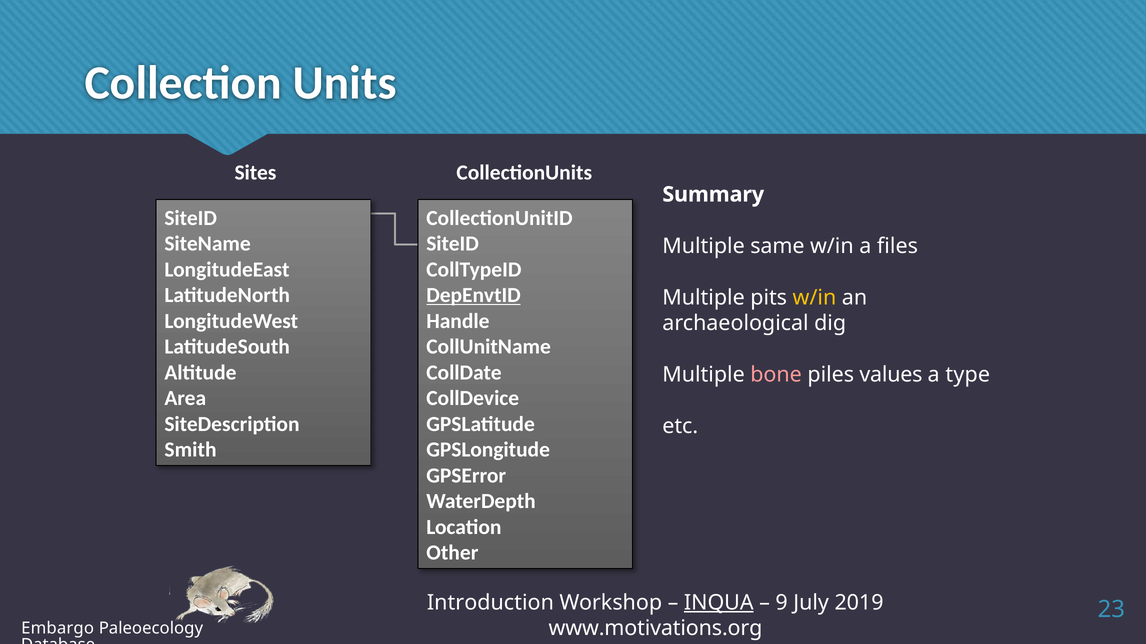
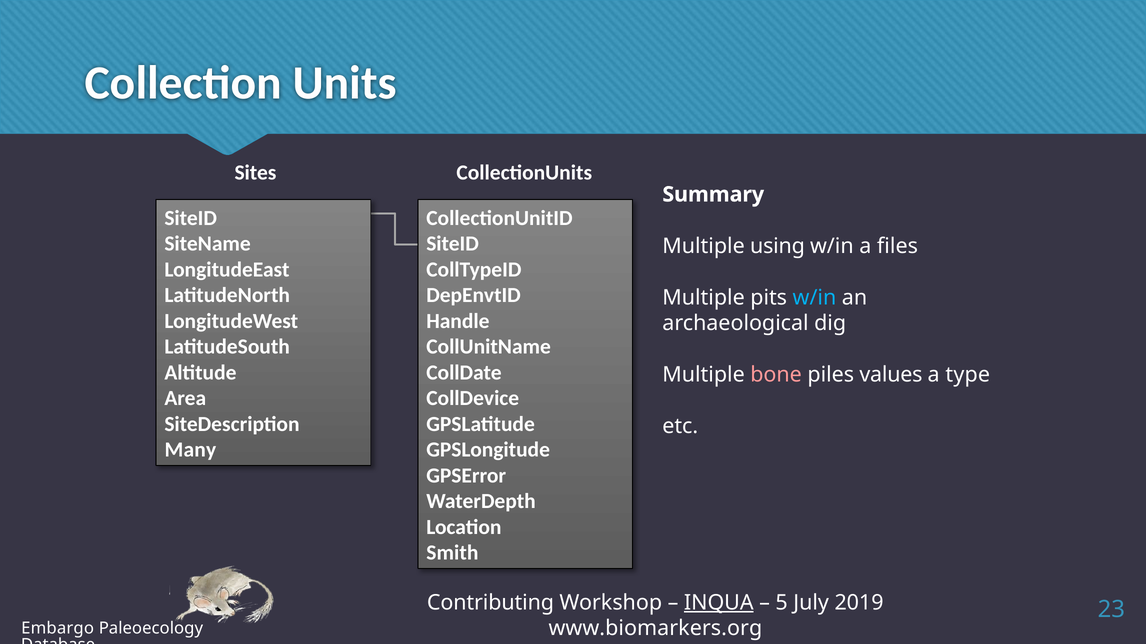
same: same -> using
DepEnvtID underline: present -> none
w/in at (814, 298) colour: yellow -> light blue
Smith: Smith -> Many
Other: Other -> Smith
Introduction: Introduction -> Contributing
9: 9 -> 5
www.motivations.org: www.motivations.org -> www.biomarkers.org
